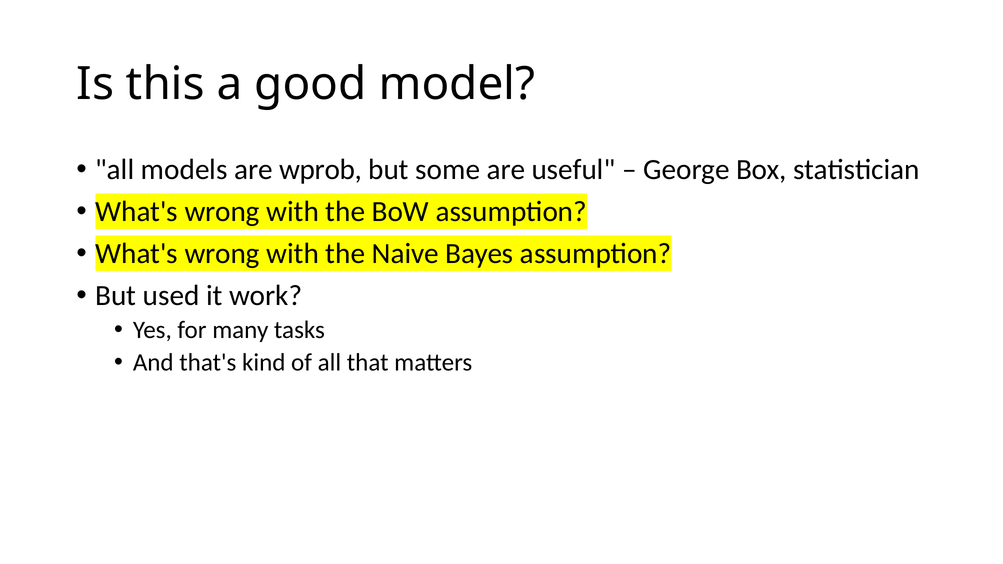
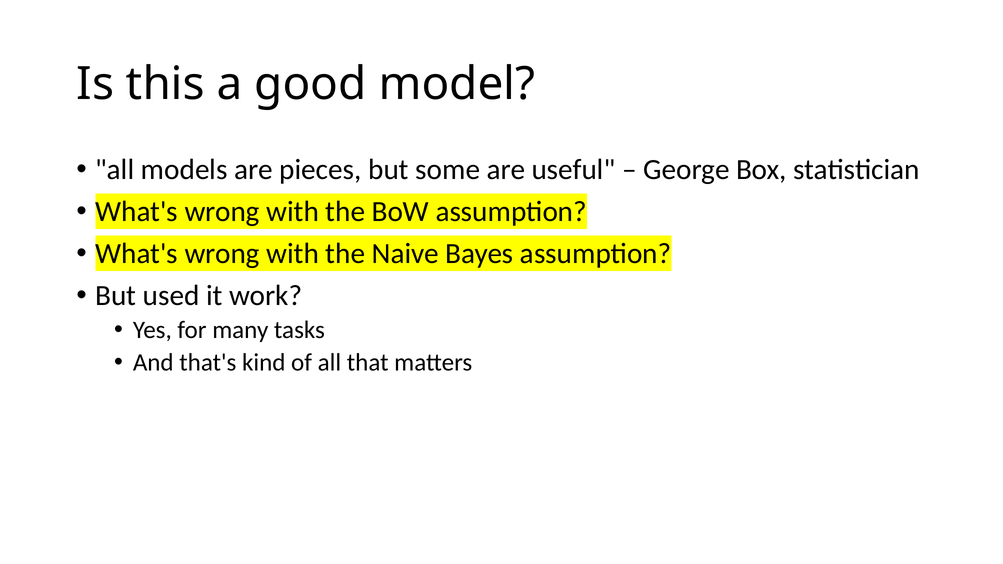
wprob: wprob -> pieces
